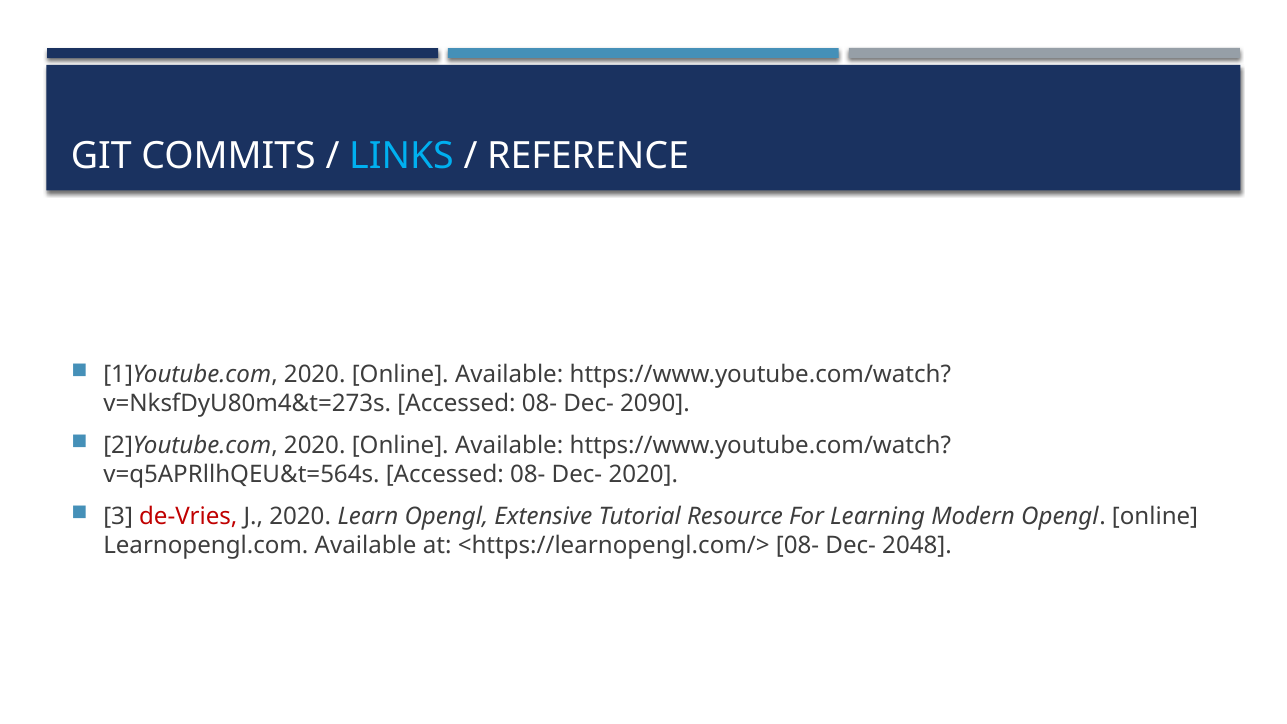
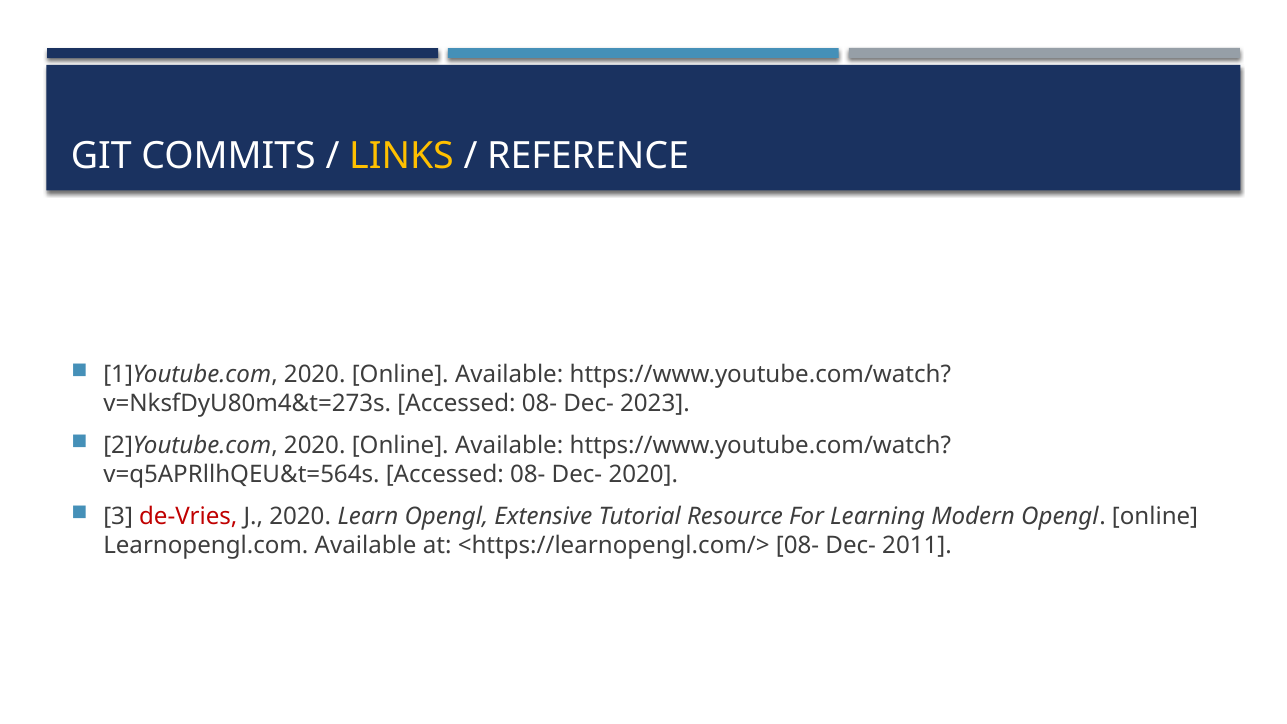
LINKS colour: light blue -> yellow
2090: 2090 -> 2023
2048: 2048 -> 2011
